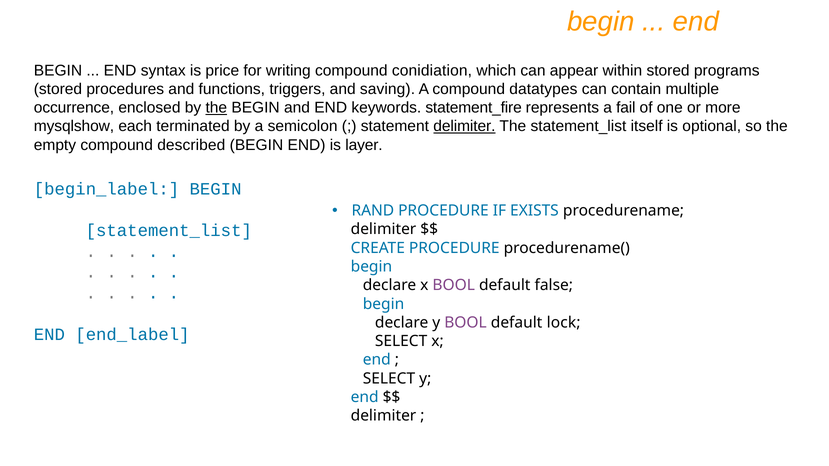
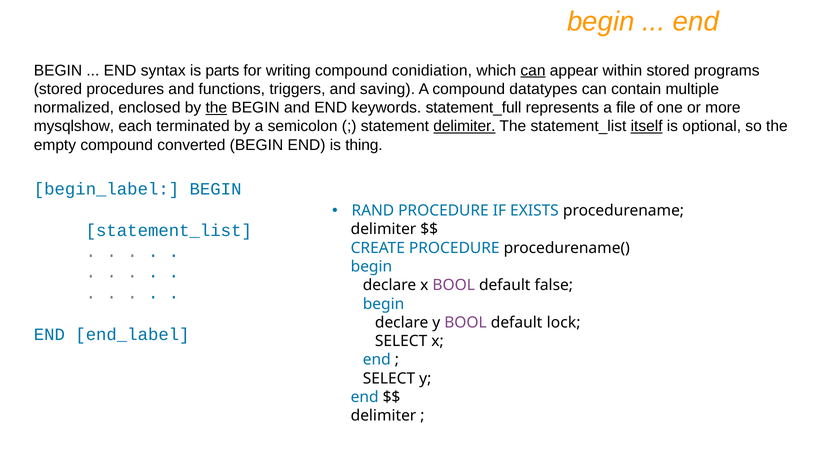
price: price -> parts
can at (533, 70) underline: none -> present
occurrence: occurrence -> normalized
statement_fire: statement_fire -> statement_full
fail: fail -> file
itself underline: none -> present
described: described -> converted
layer: layer -> thing
